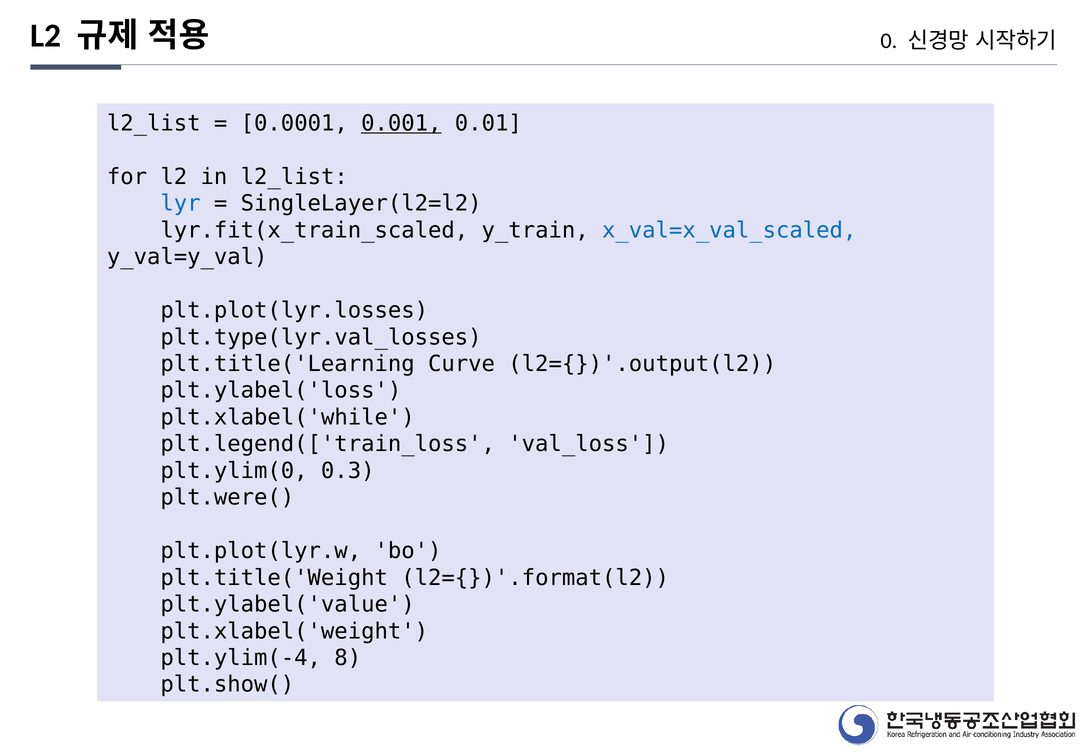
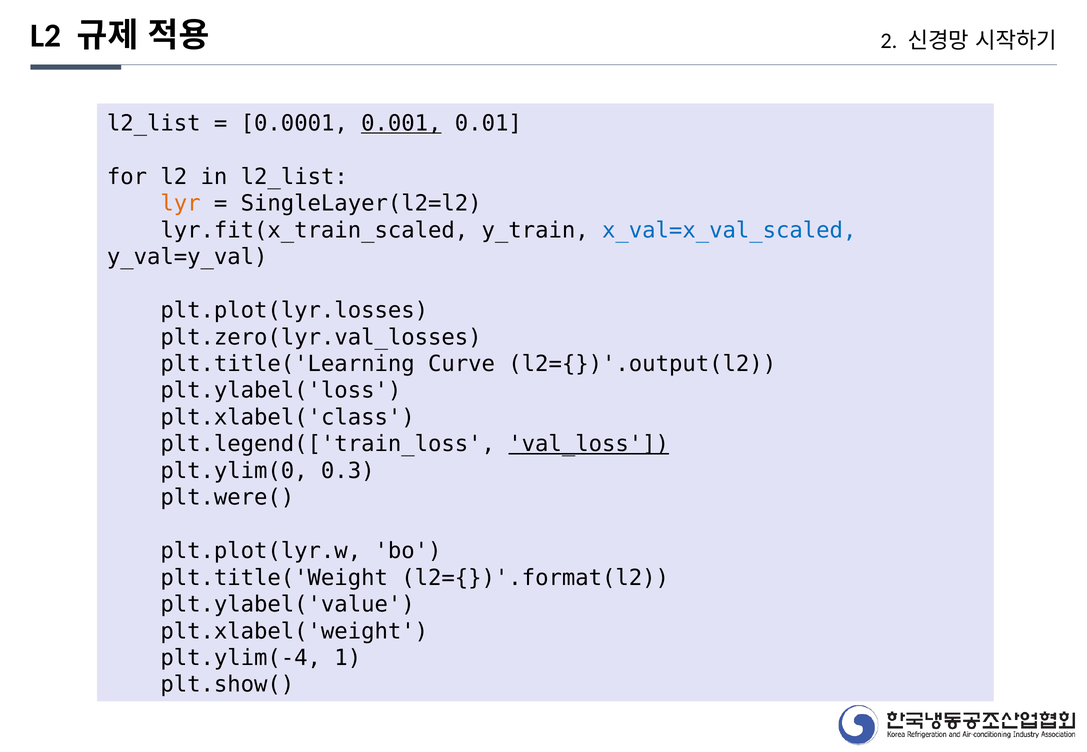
0: 0 -> 2
lyr colour: blue -> orange
plt.type(lyr.val_losses: plt.type(lyr.val_losses -> plt.zero(lyr.val_losses
plt.xlabel('while: plt.xlabel('while -> plt.xlabel('class
val_loss underline: none -> present
8: 8 -> 1
